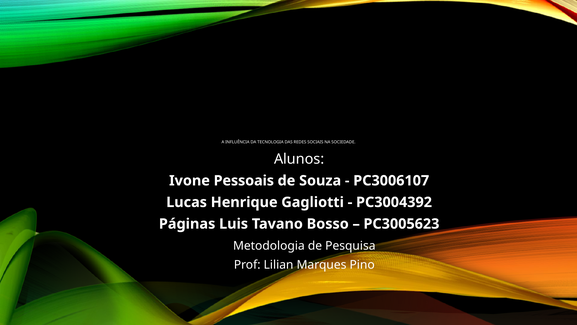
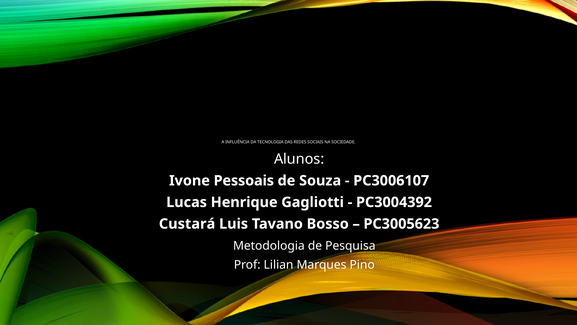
Páginas: Páginas -> Custará
